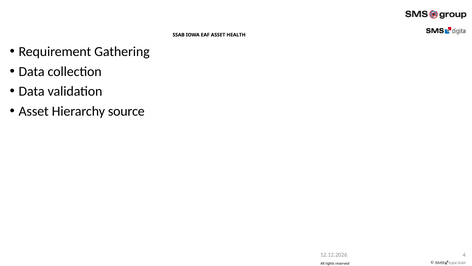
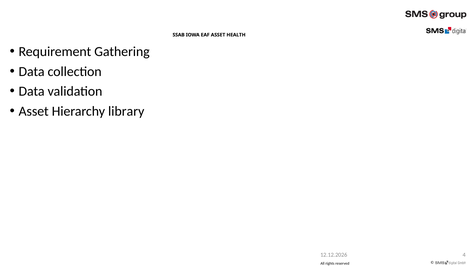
source: source -> library
